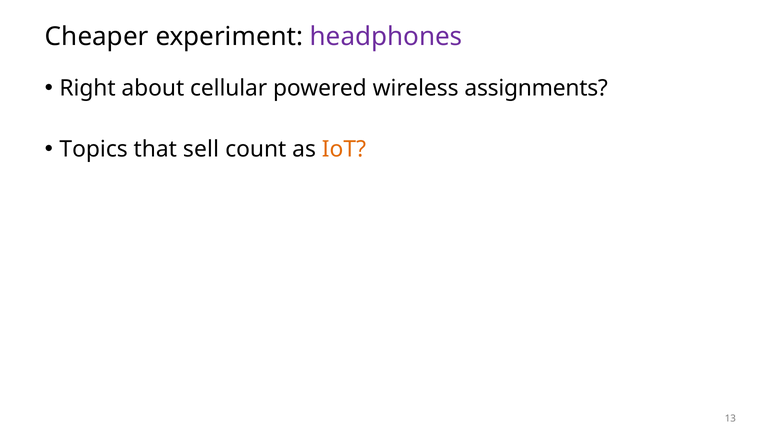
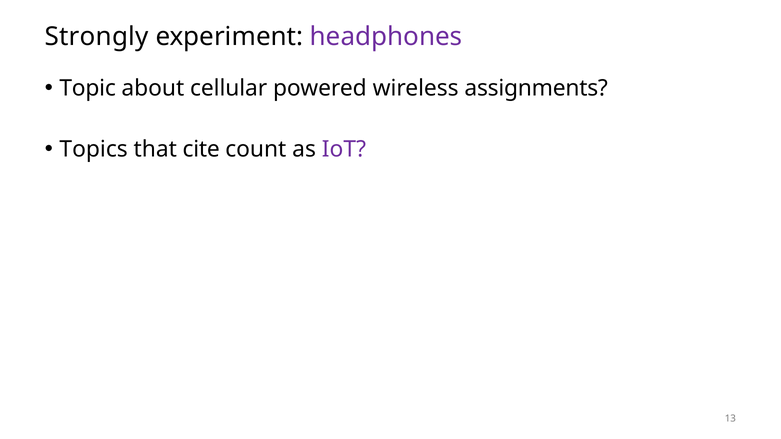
Cheaper: Cheaper -> Strongly
Right: Right -> Topic
sell: sell -> cite
IoT colour: orange -> purple
